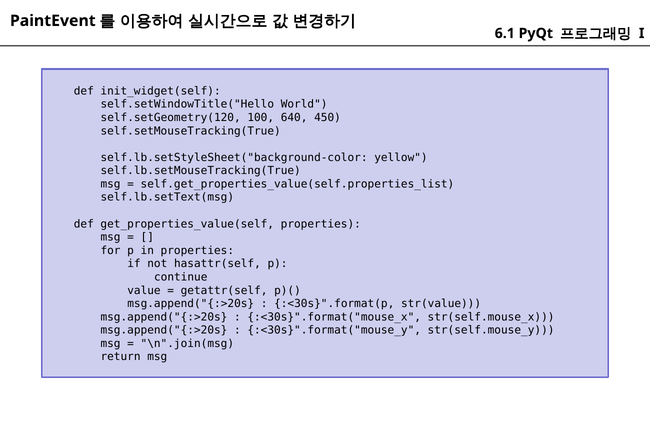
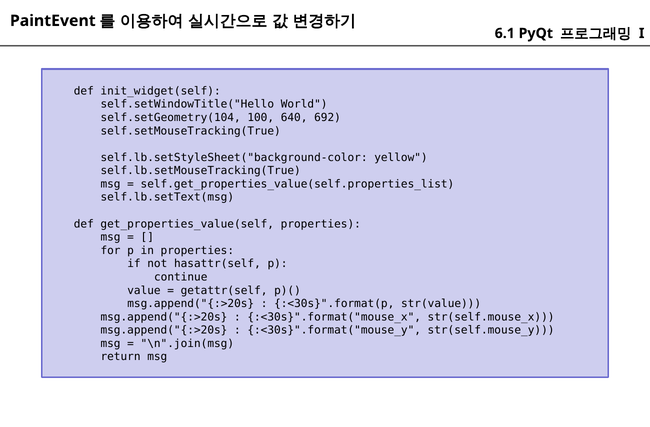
self.setGeometry(120: self.setGeometry(120 -> self.setGeometry(104
450: 450 -> 692
